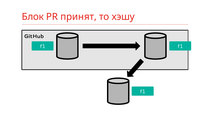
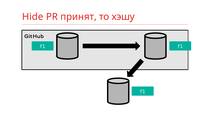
Блок: Блок -> Hide
